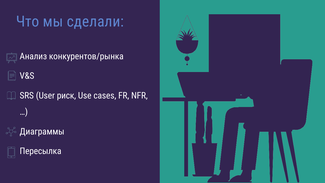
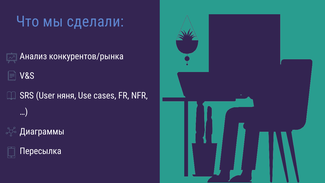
риск: риск -> няня
